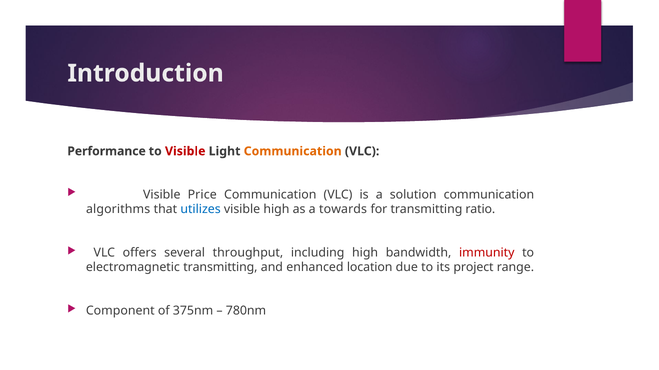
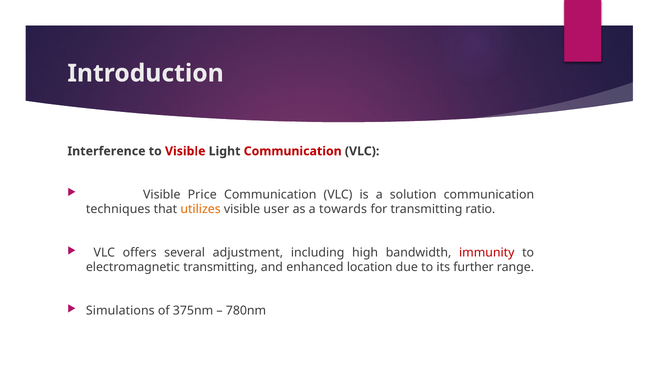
Performance: Performance -> Interference
Communication at (293, 151) colour: orange -> red
algorithms: algorithms -> techniques
utilizes colour: blue -> orange
visible high: high -> user
throughput: throughput -> adjustment
project: project -> further
Component: Component -> Simulations
